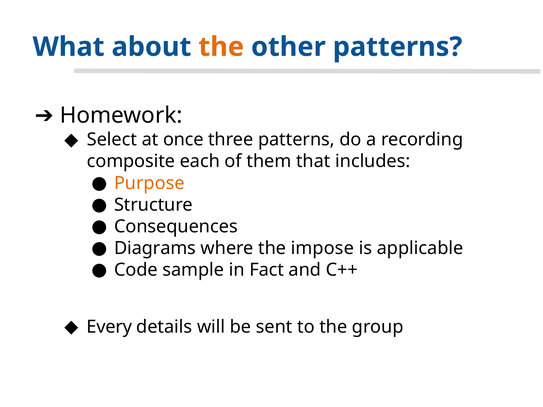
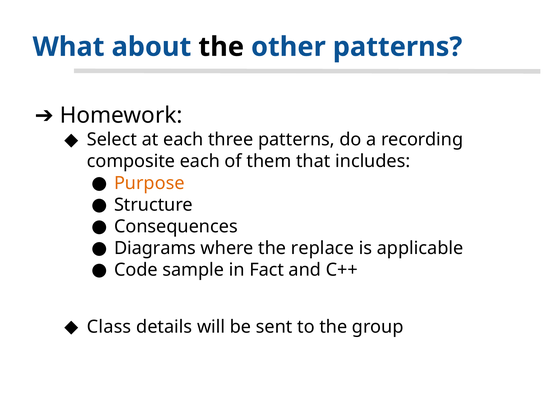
the at (221, 47) colour: orange -> black
at once: once -> each
impose: impose -> replace
Every: Every -> Class
